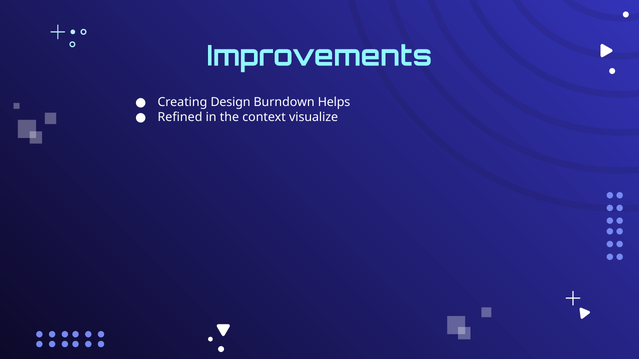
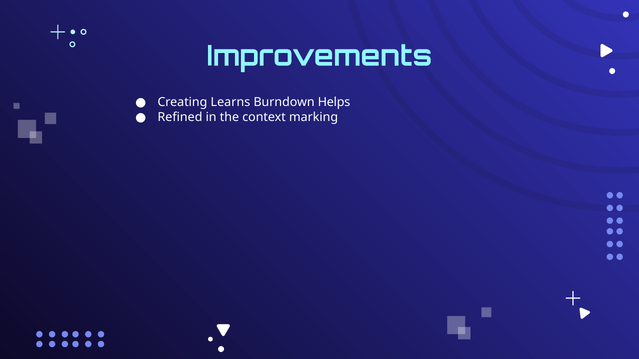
Design: Design -> Learns
visualize: visualize -> marking
